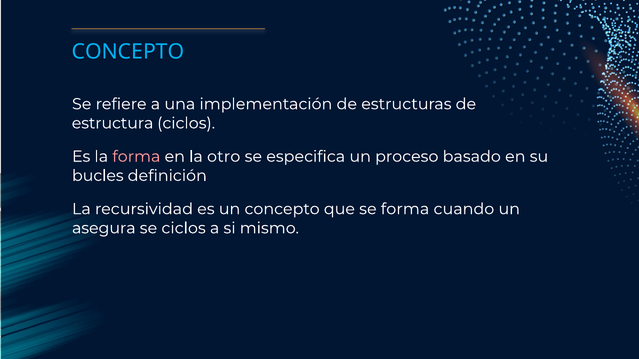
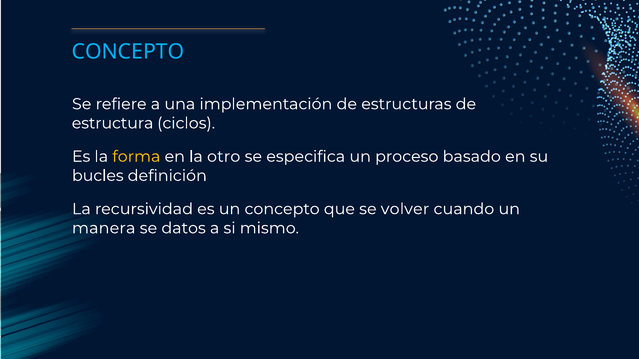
forma at (136, 157) colour: pink -> yellow
se forma: forma -> volver
asegura: asegura -> manera
se ciclos: ciclos -> datos
